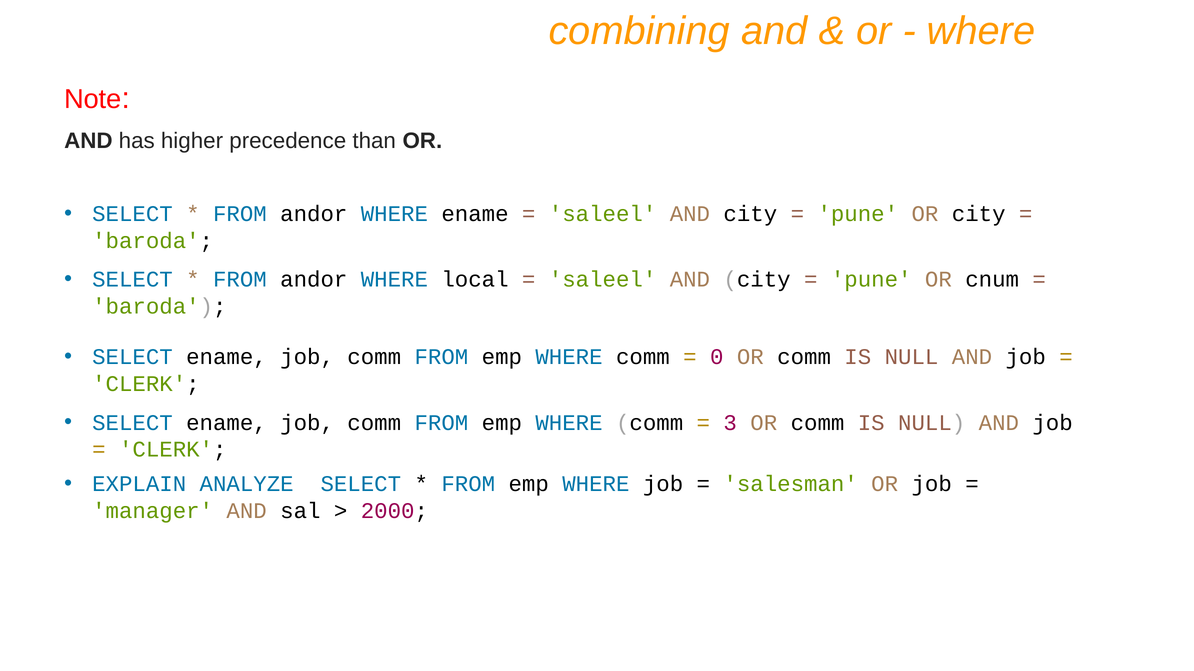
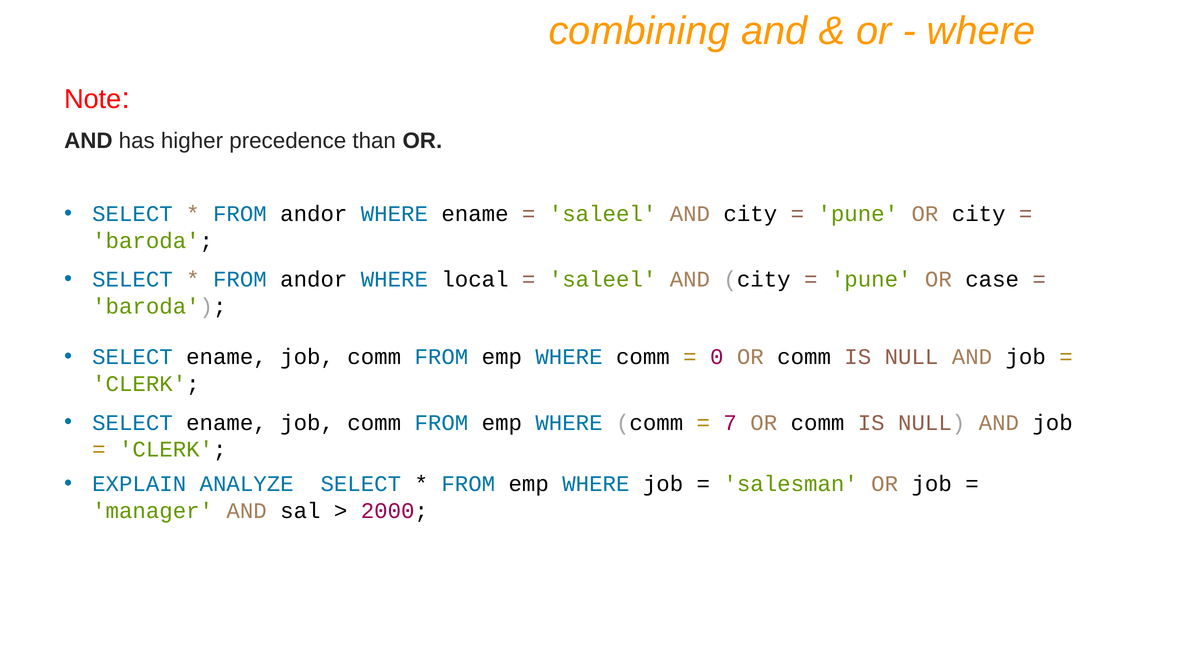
cnum: cnum -> case
3: 3 -> 7
